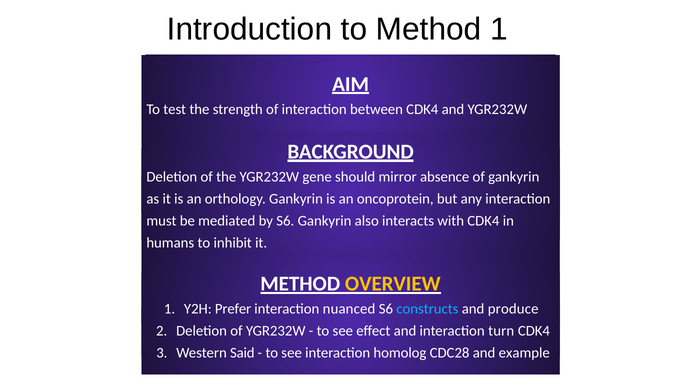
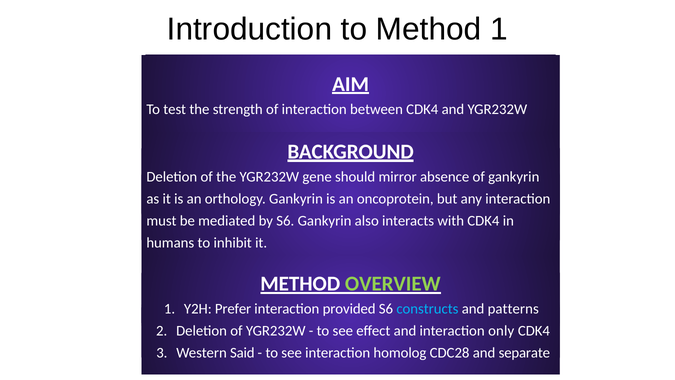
OVERVIEW colour: yellow -> light green
nuanced: nuanced -> provided
produce: produce -> patterns
turn: turn -> only
example: example -> separate
